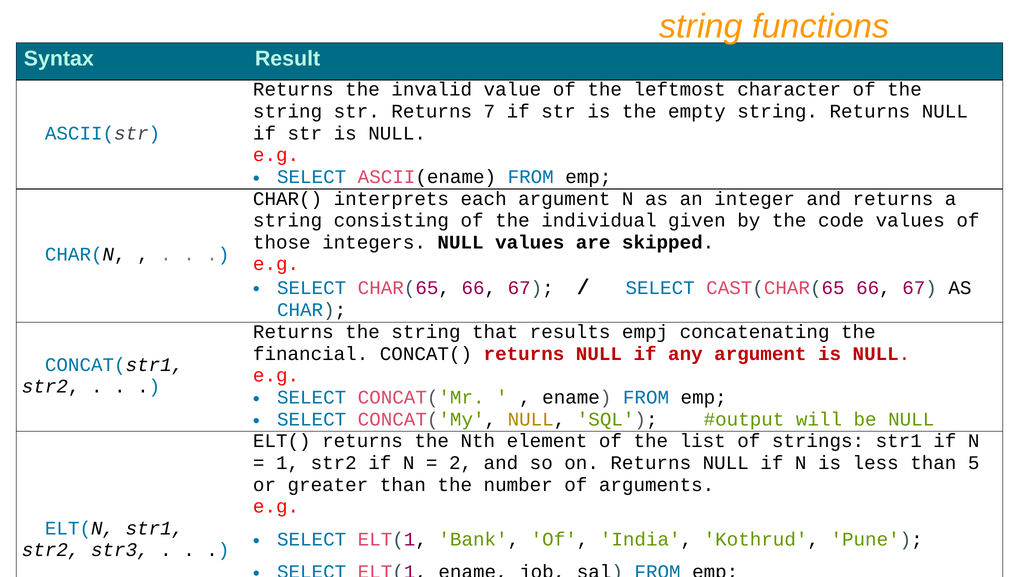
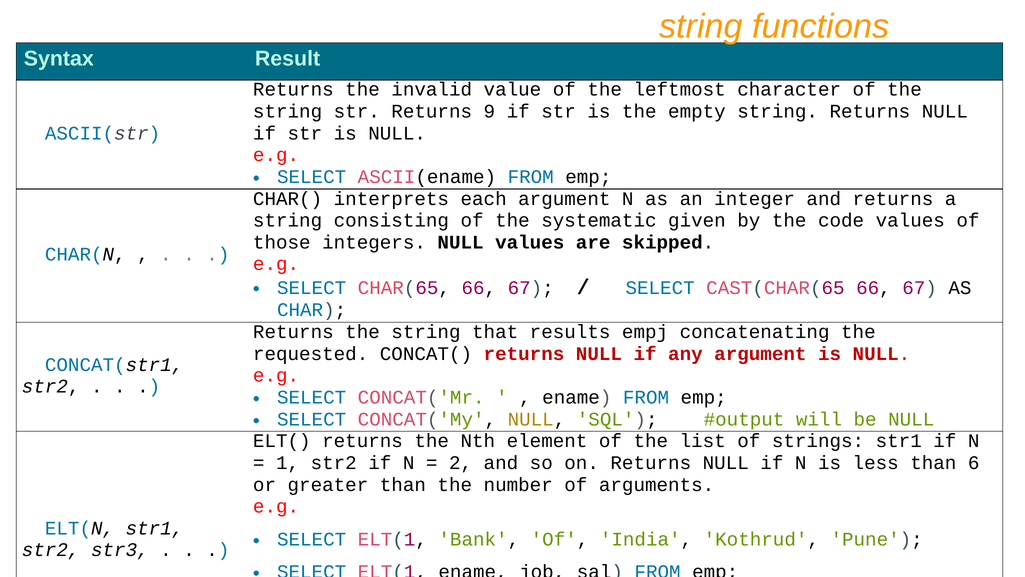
7: 7 -> 9
individual: individual -> systematic
financial: financial -> requested
5: 5 -> 6
